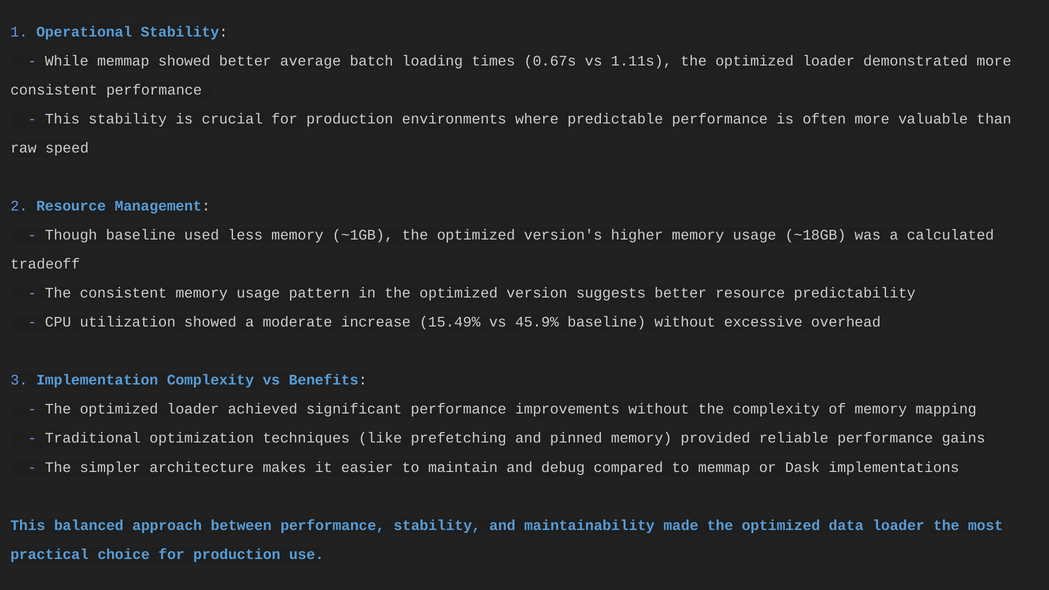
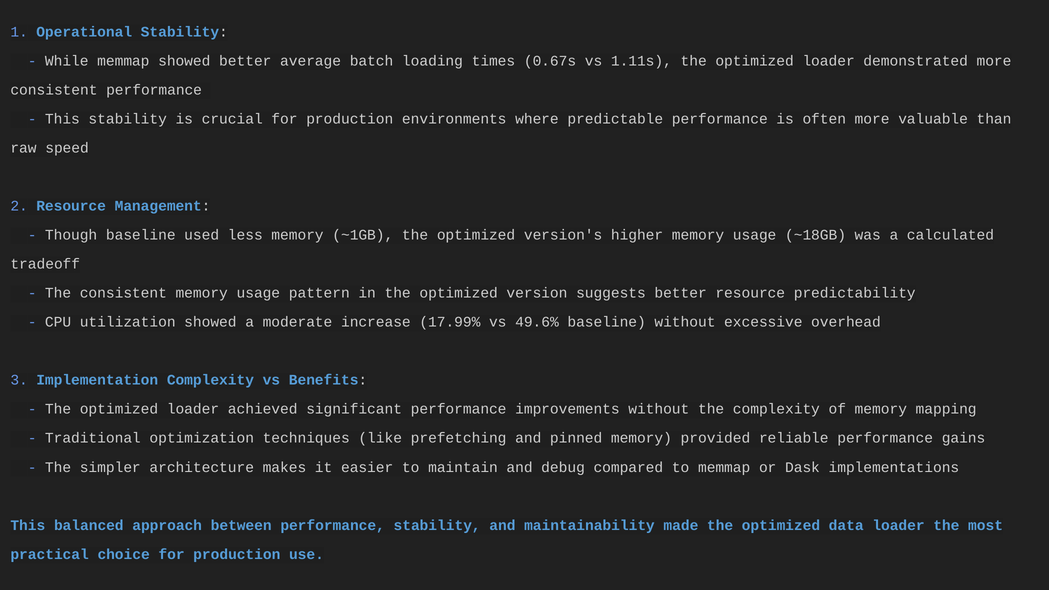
15.49%: 15.49% -> 17.99%
45.9%: 45.9% -> 49.6%
